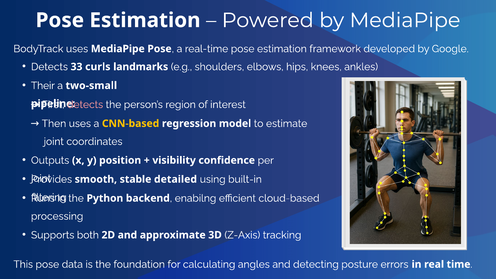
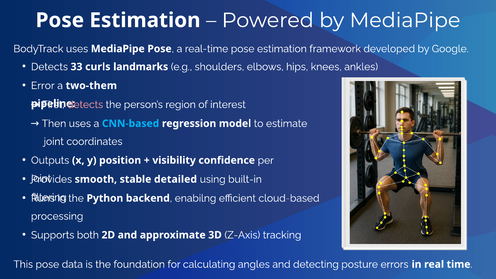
Their: Their -> Error
two-small: two-small -> two-them
CNN-based colour: yellow -> light blue
